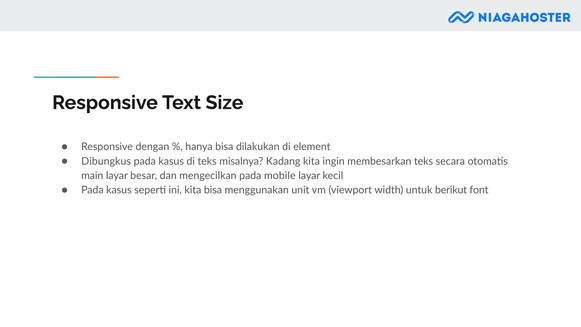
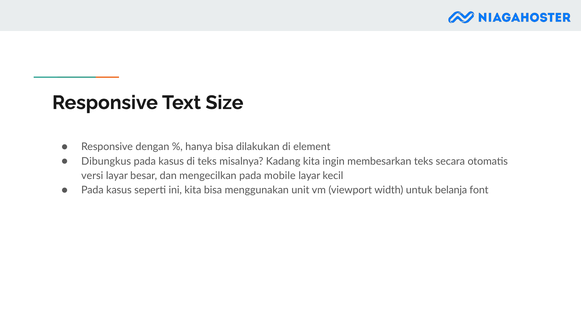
main: main -> versi
berikut: berikut -> belanja
